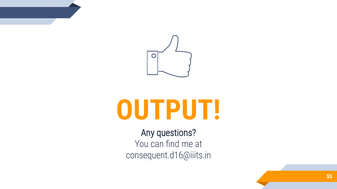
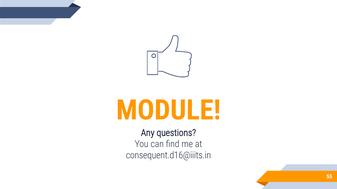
OUTPUT: OUTPUT -> MODULE
